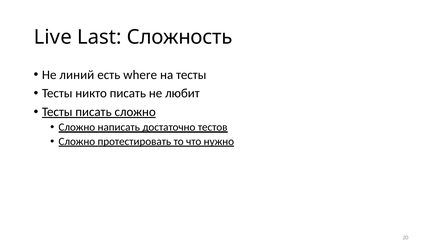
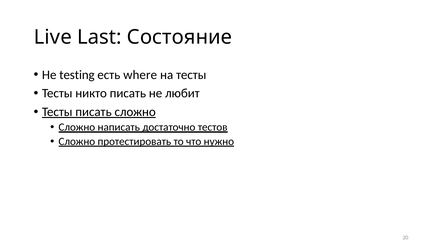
Сложность: Сложность -> Состояние
линий: линий -> testing
